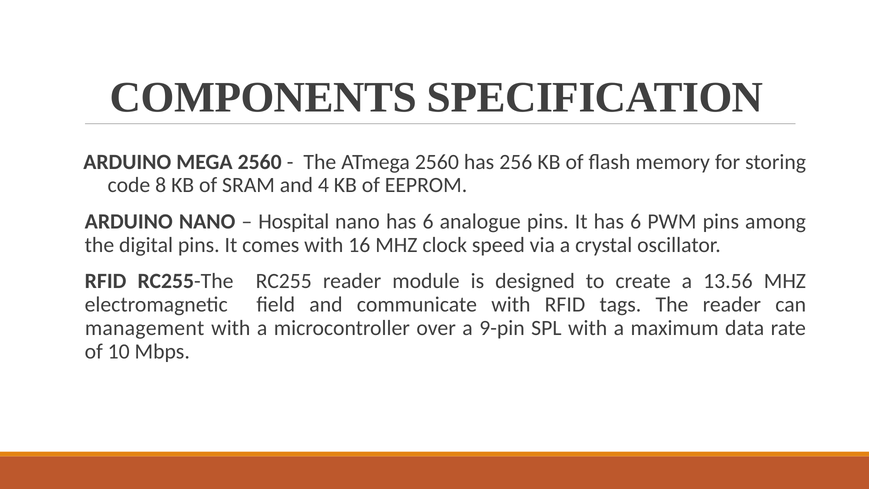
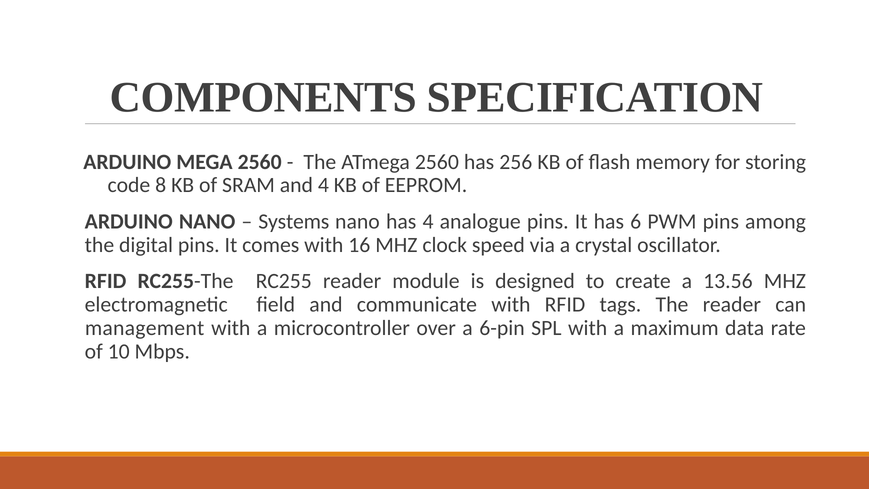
Hospital: Hospital -> Systems
nano has 6: 6 -> 4
9-pin: 9-pin -> 6-pin
